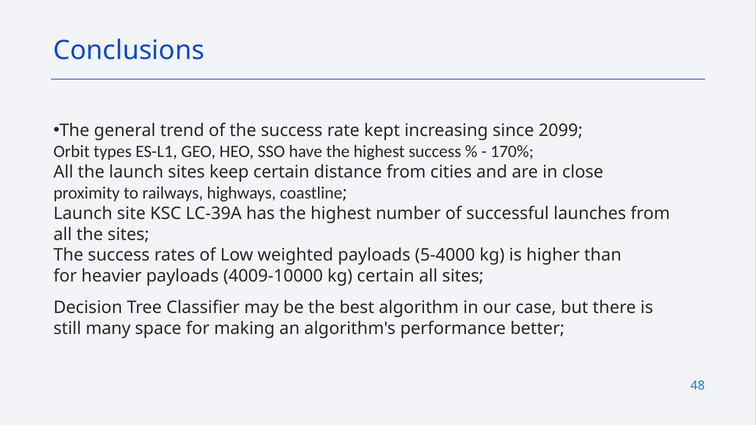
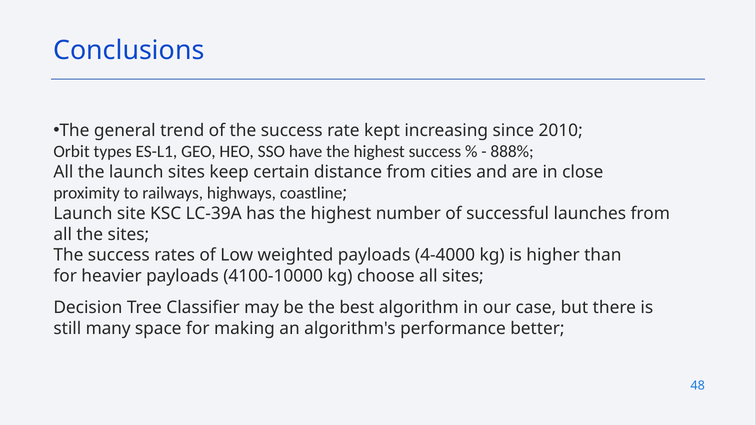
2099: 2099 -> 2010
170%: 170% -> 888%
5-4000: 5-4000 -> 4-4000
4009-10000: 4009-10000 -> 4100-10000
kg certain: certain -> choose
